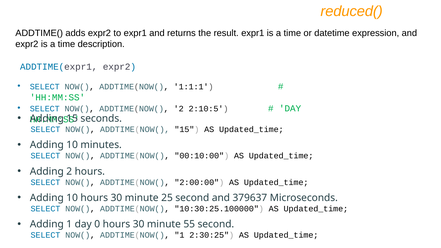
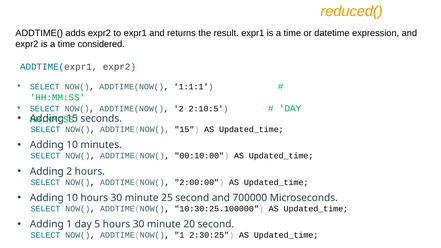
description: description -> considered
379637: 379637 -> 700000
0: 0 -> 5
55: 55 -> 20
